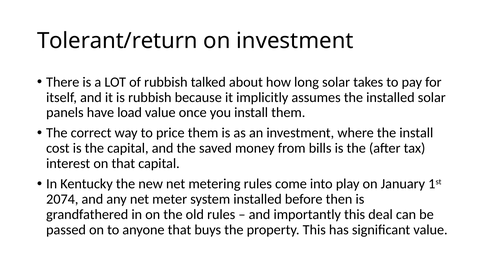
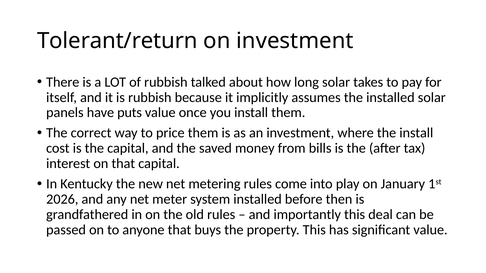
load: load -> puts
2074: 2074 -> 2026
